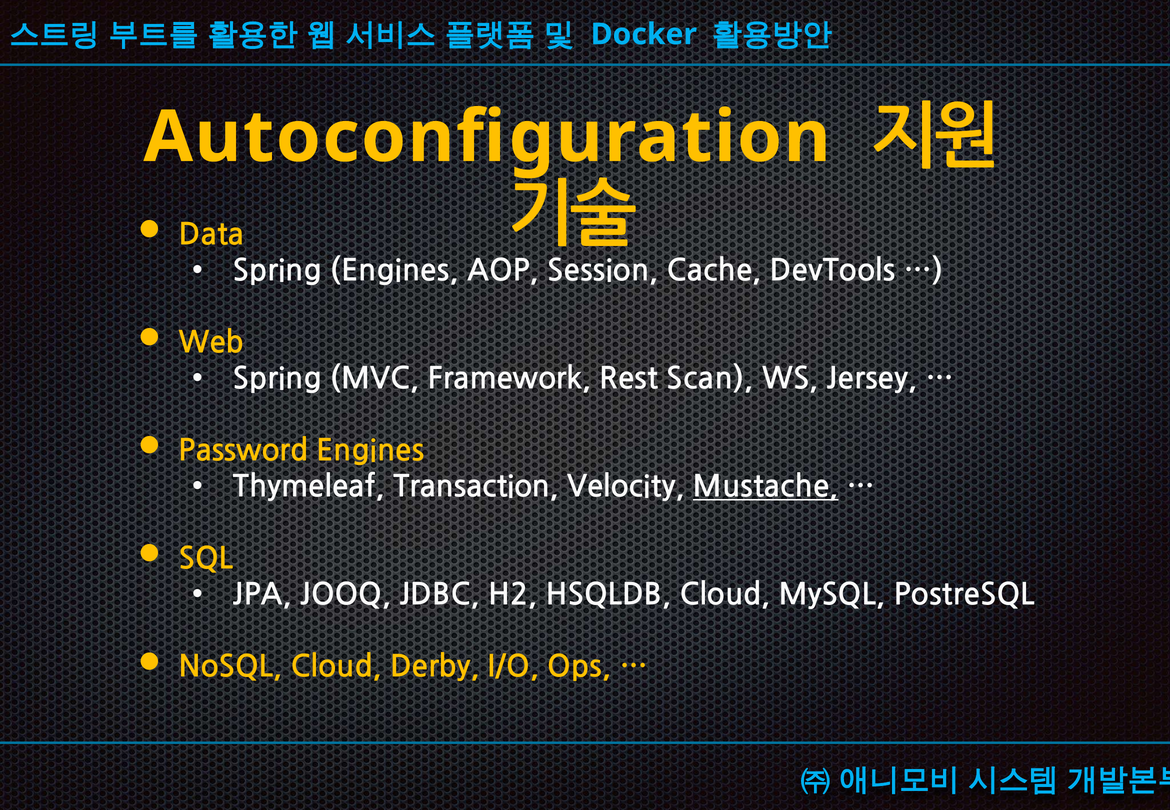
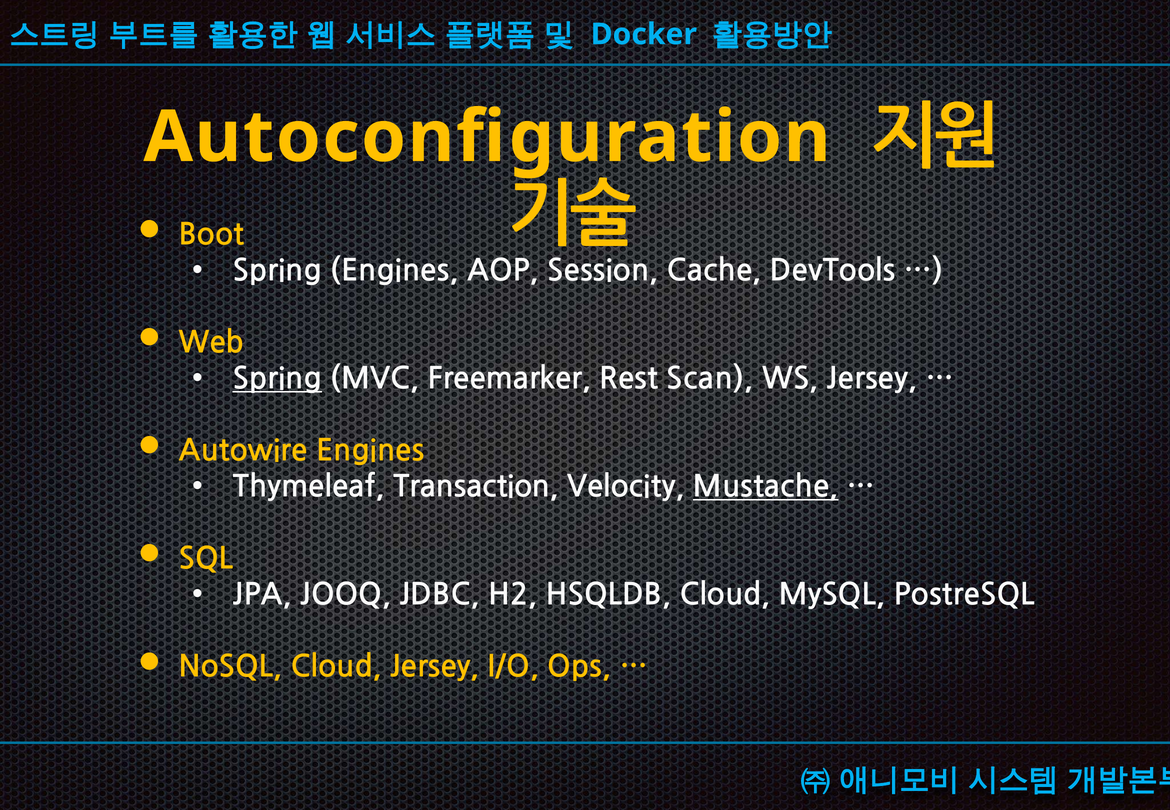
Data: Data -> Boot
Spring at (277, 379) underline: none -> present
Framework: Framework -> Freemarker
Password: Password -> Autowire
Cloud Derby: Derby -> Jersey
